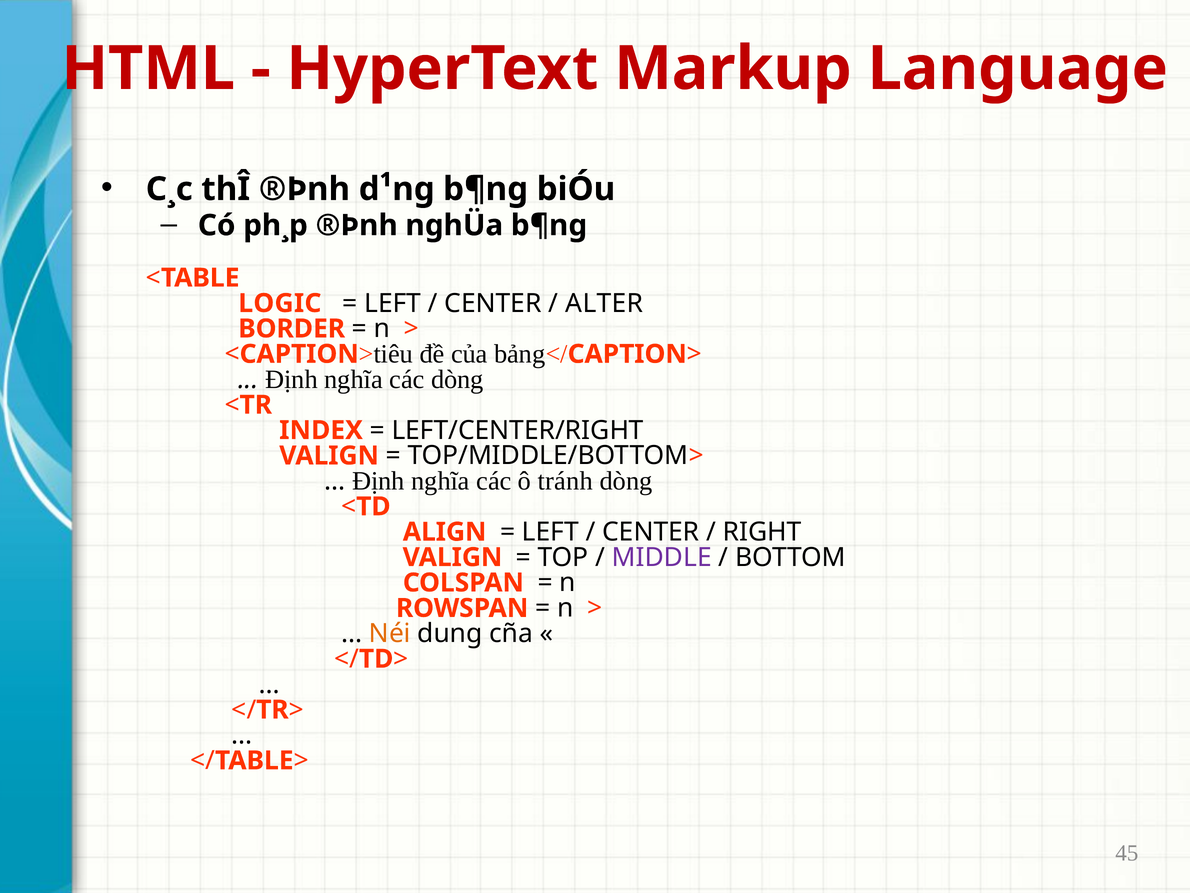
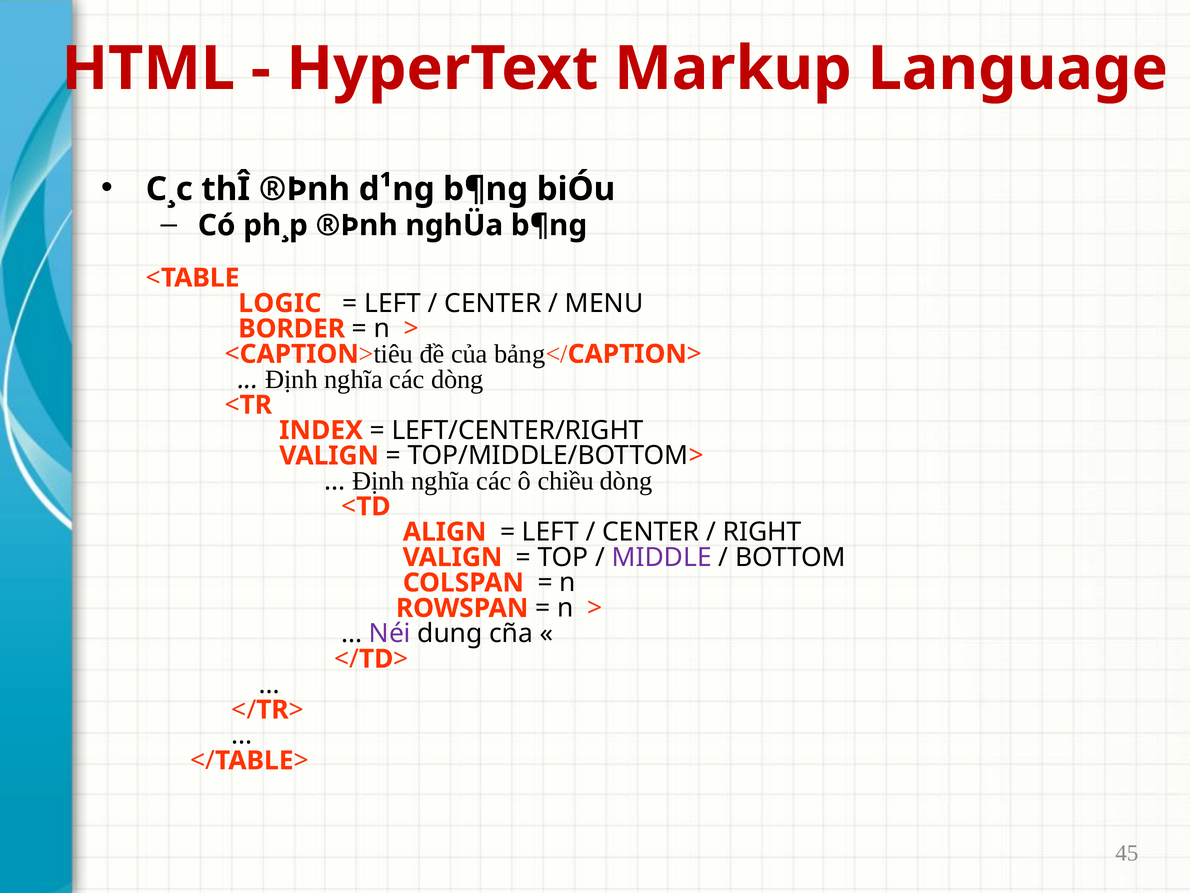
ALTER: ALTER -> MENU
tránh: tránh -> chiều
Néi colour: orange -> purple
